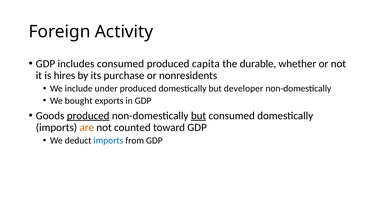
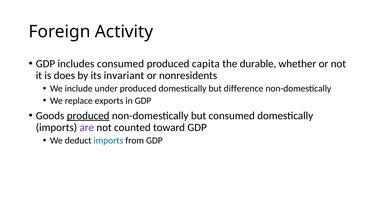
hires: hires -> does
purchase: purchase -> invariant
developer: developer -> difference
bought: bought -> replace
but at (199, 116) underline: present -> none
are colour: orange -> purple
